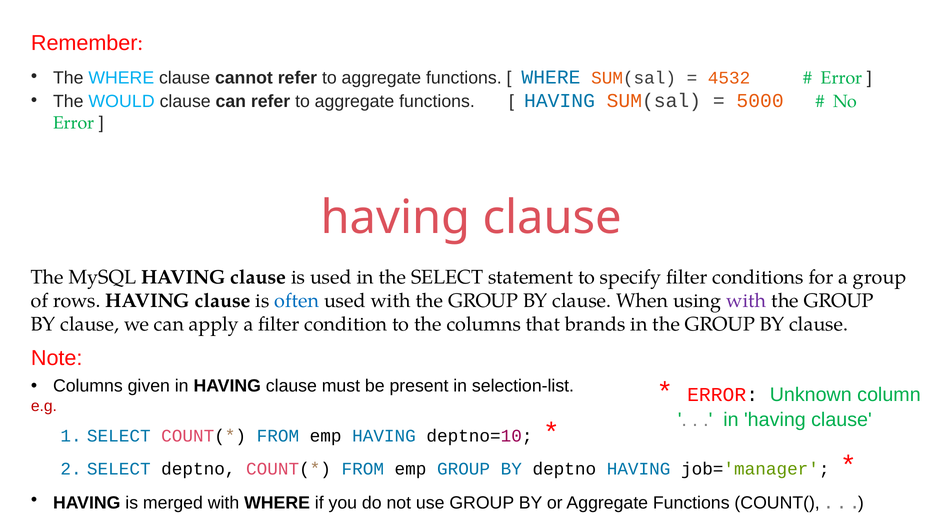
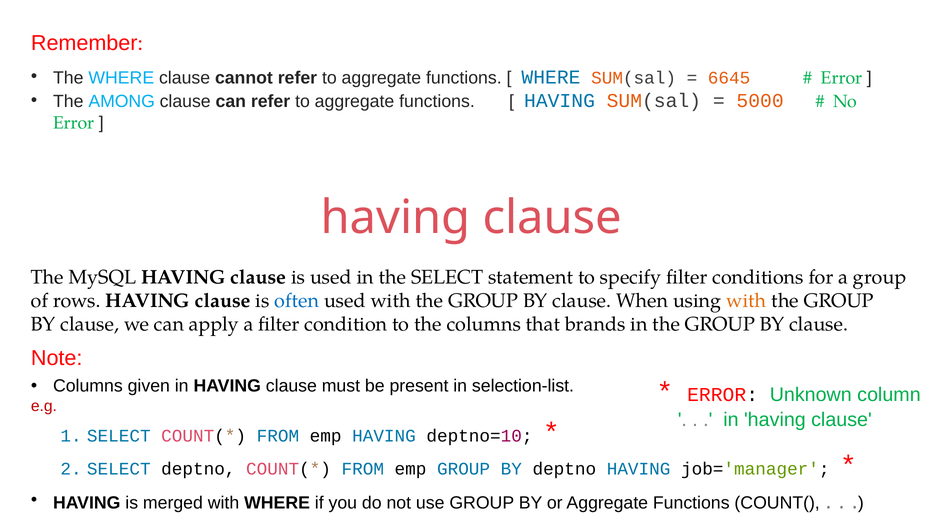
4532: 4532 -> 6645
WOULD: WOULD -> AMONG
with at (746, 301) colour: purple -> orange
